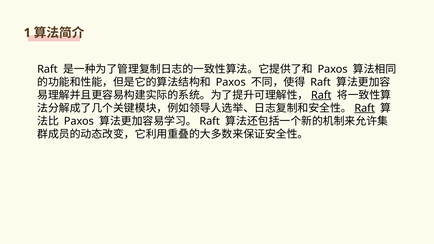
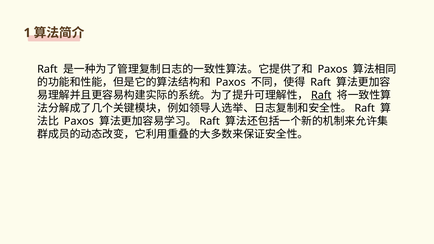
Raft at (365, 108) underline: present -> none
